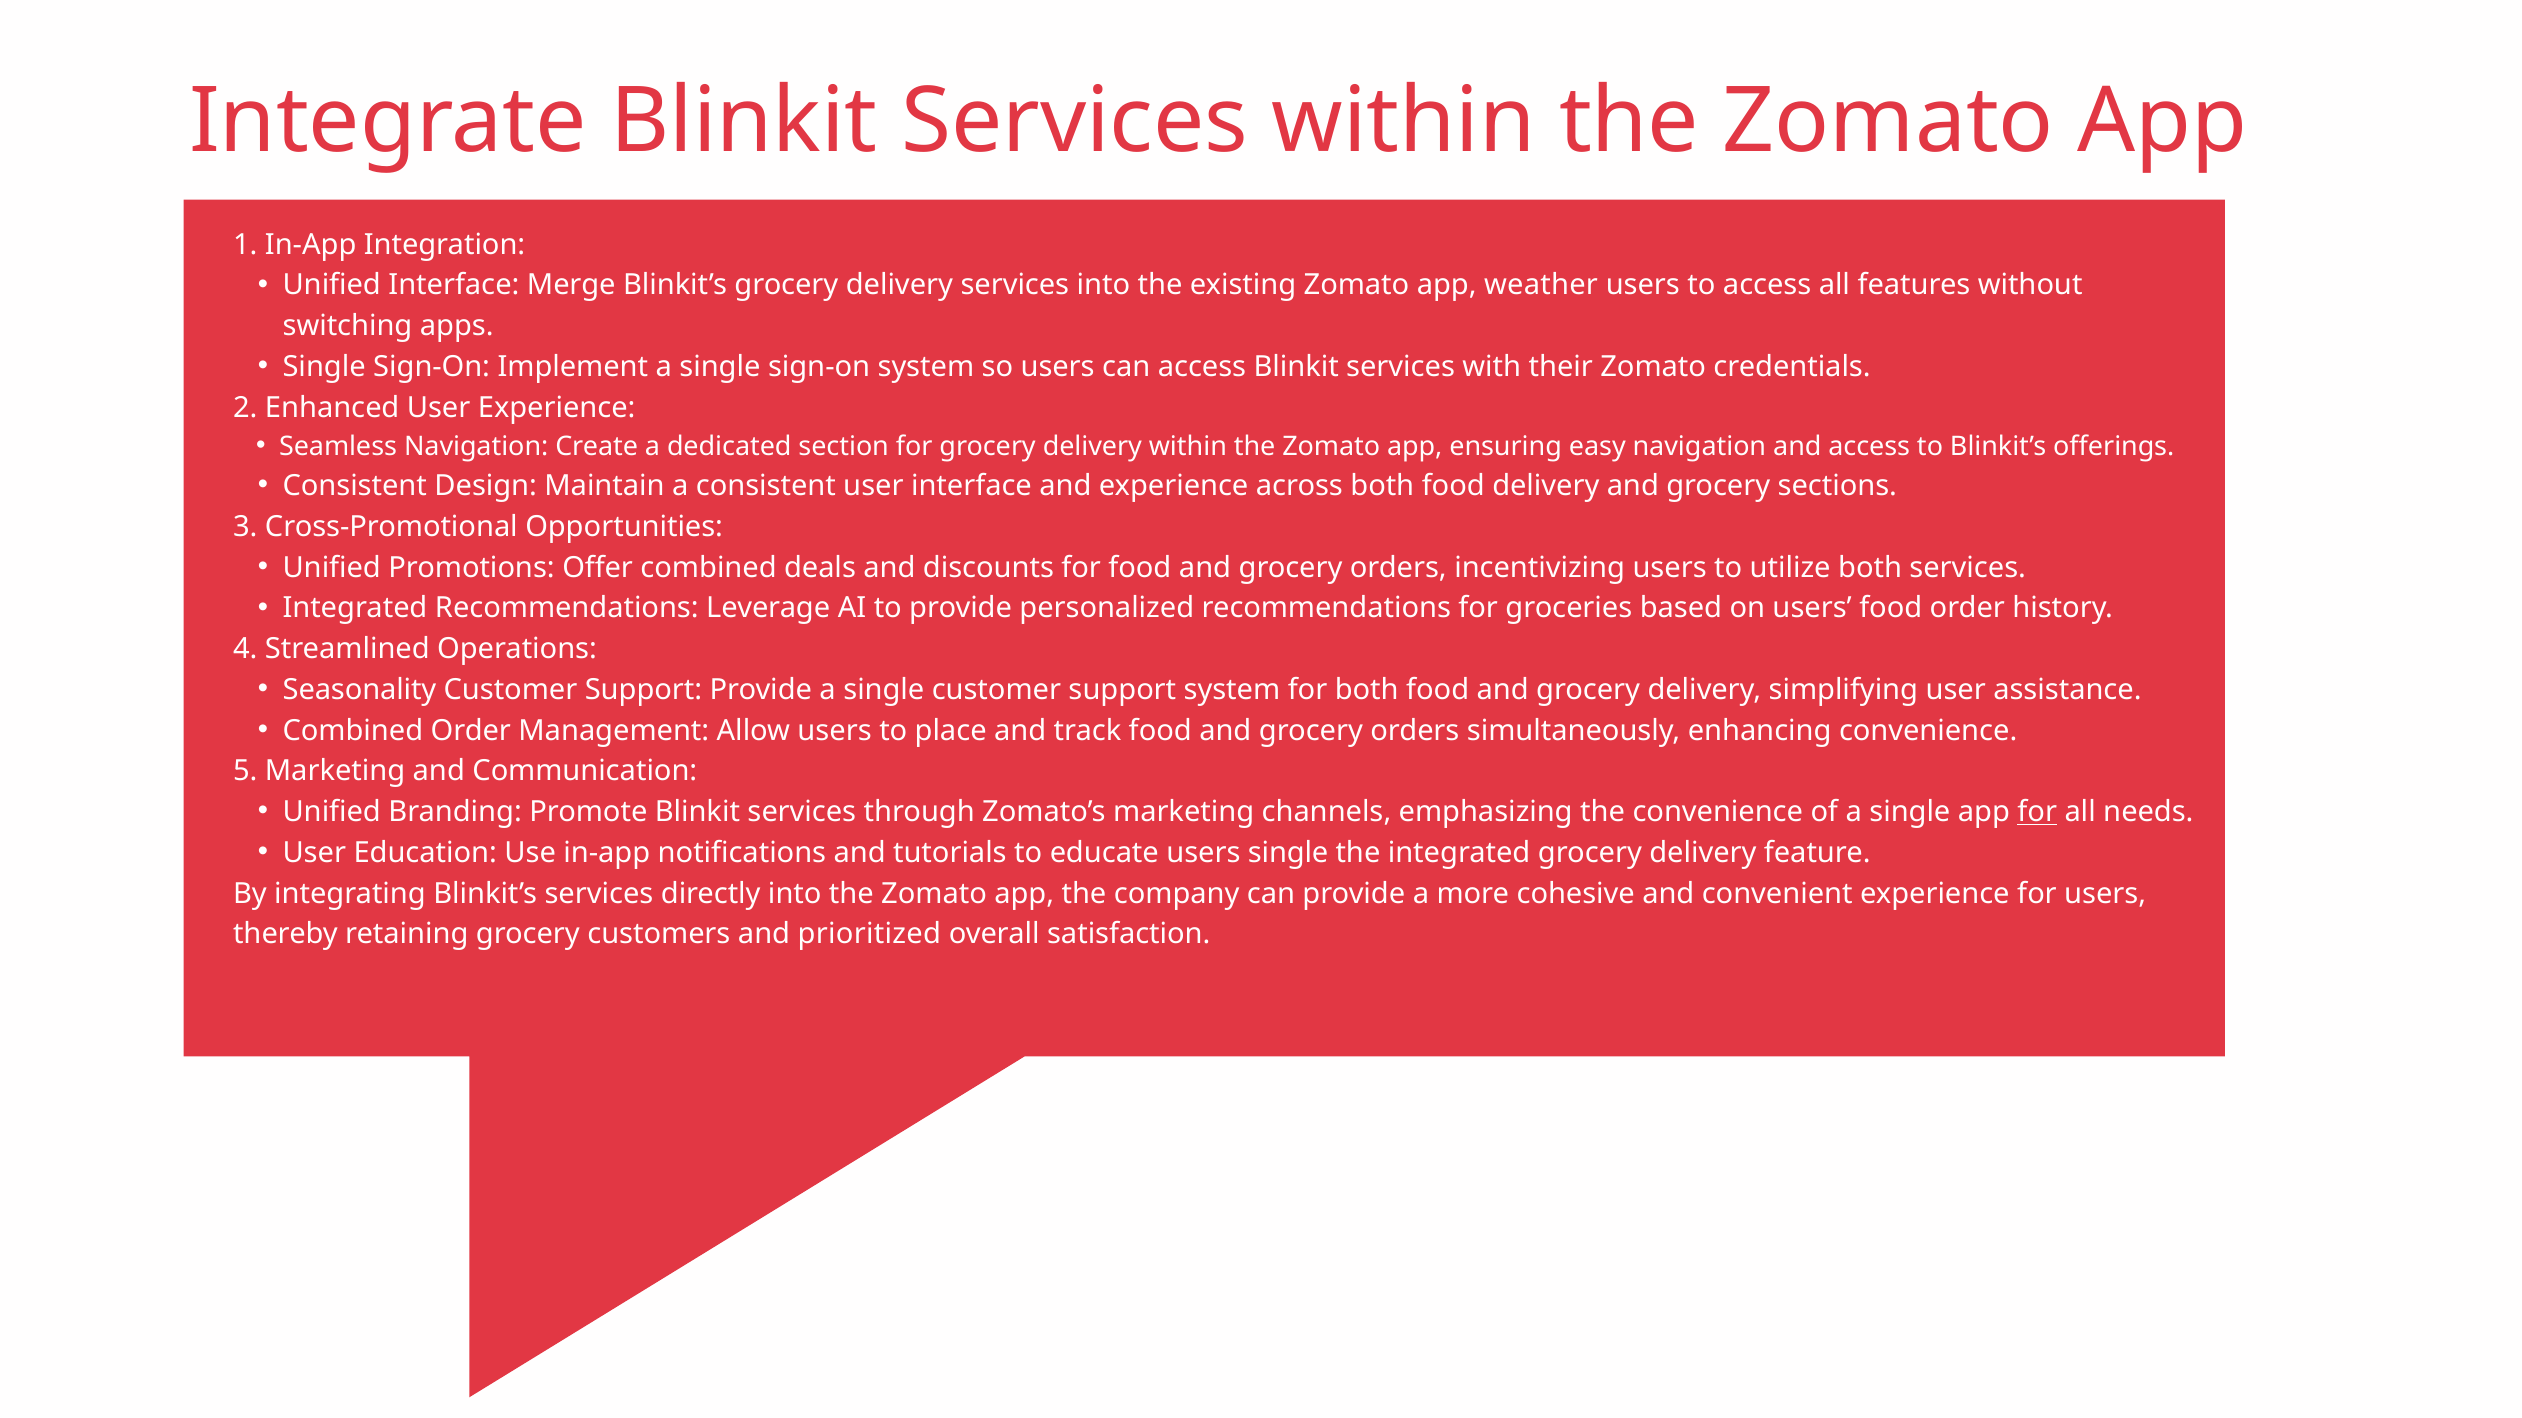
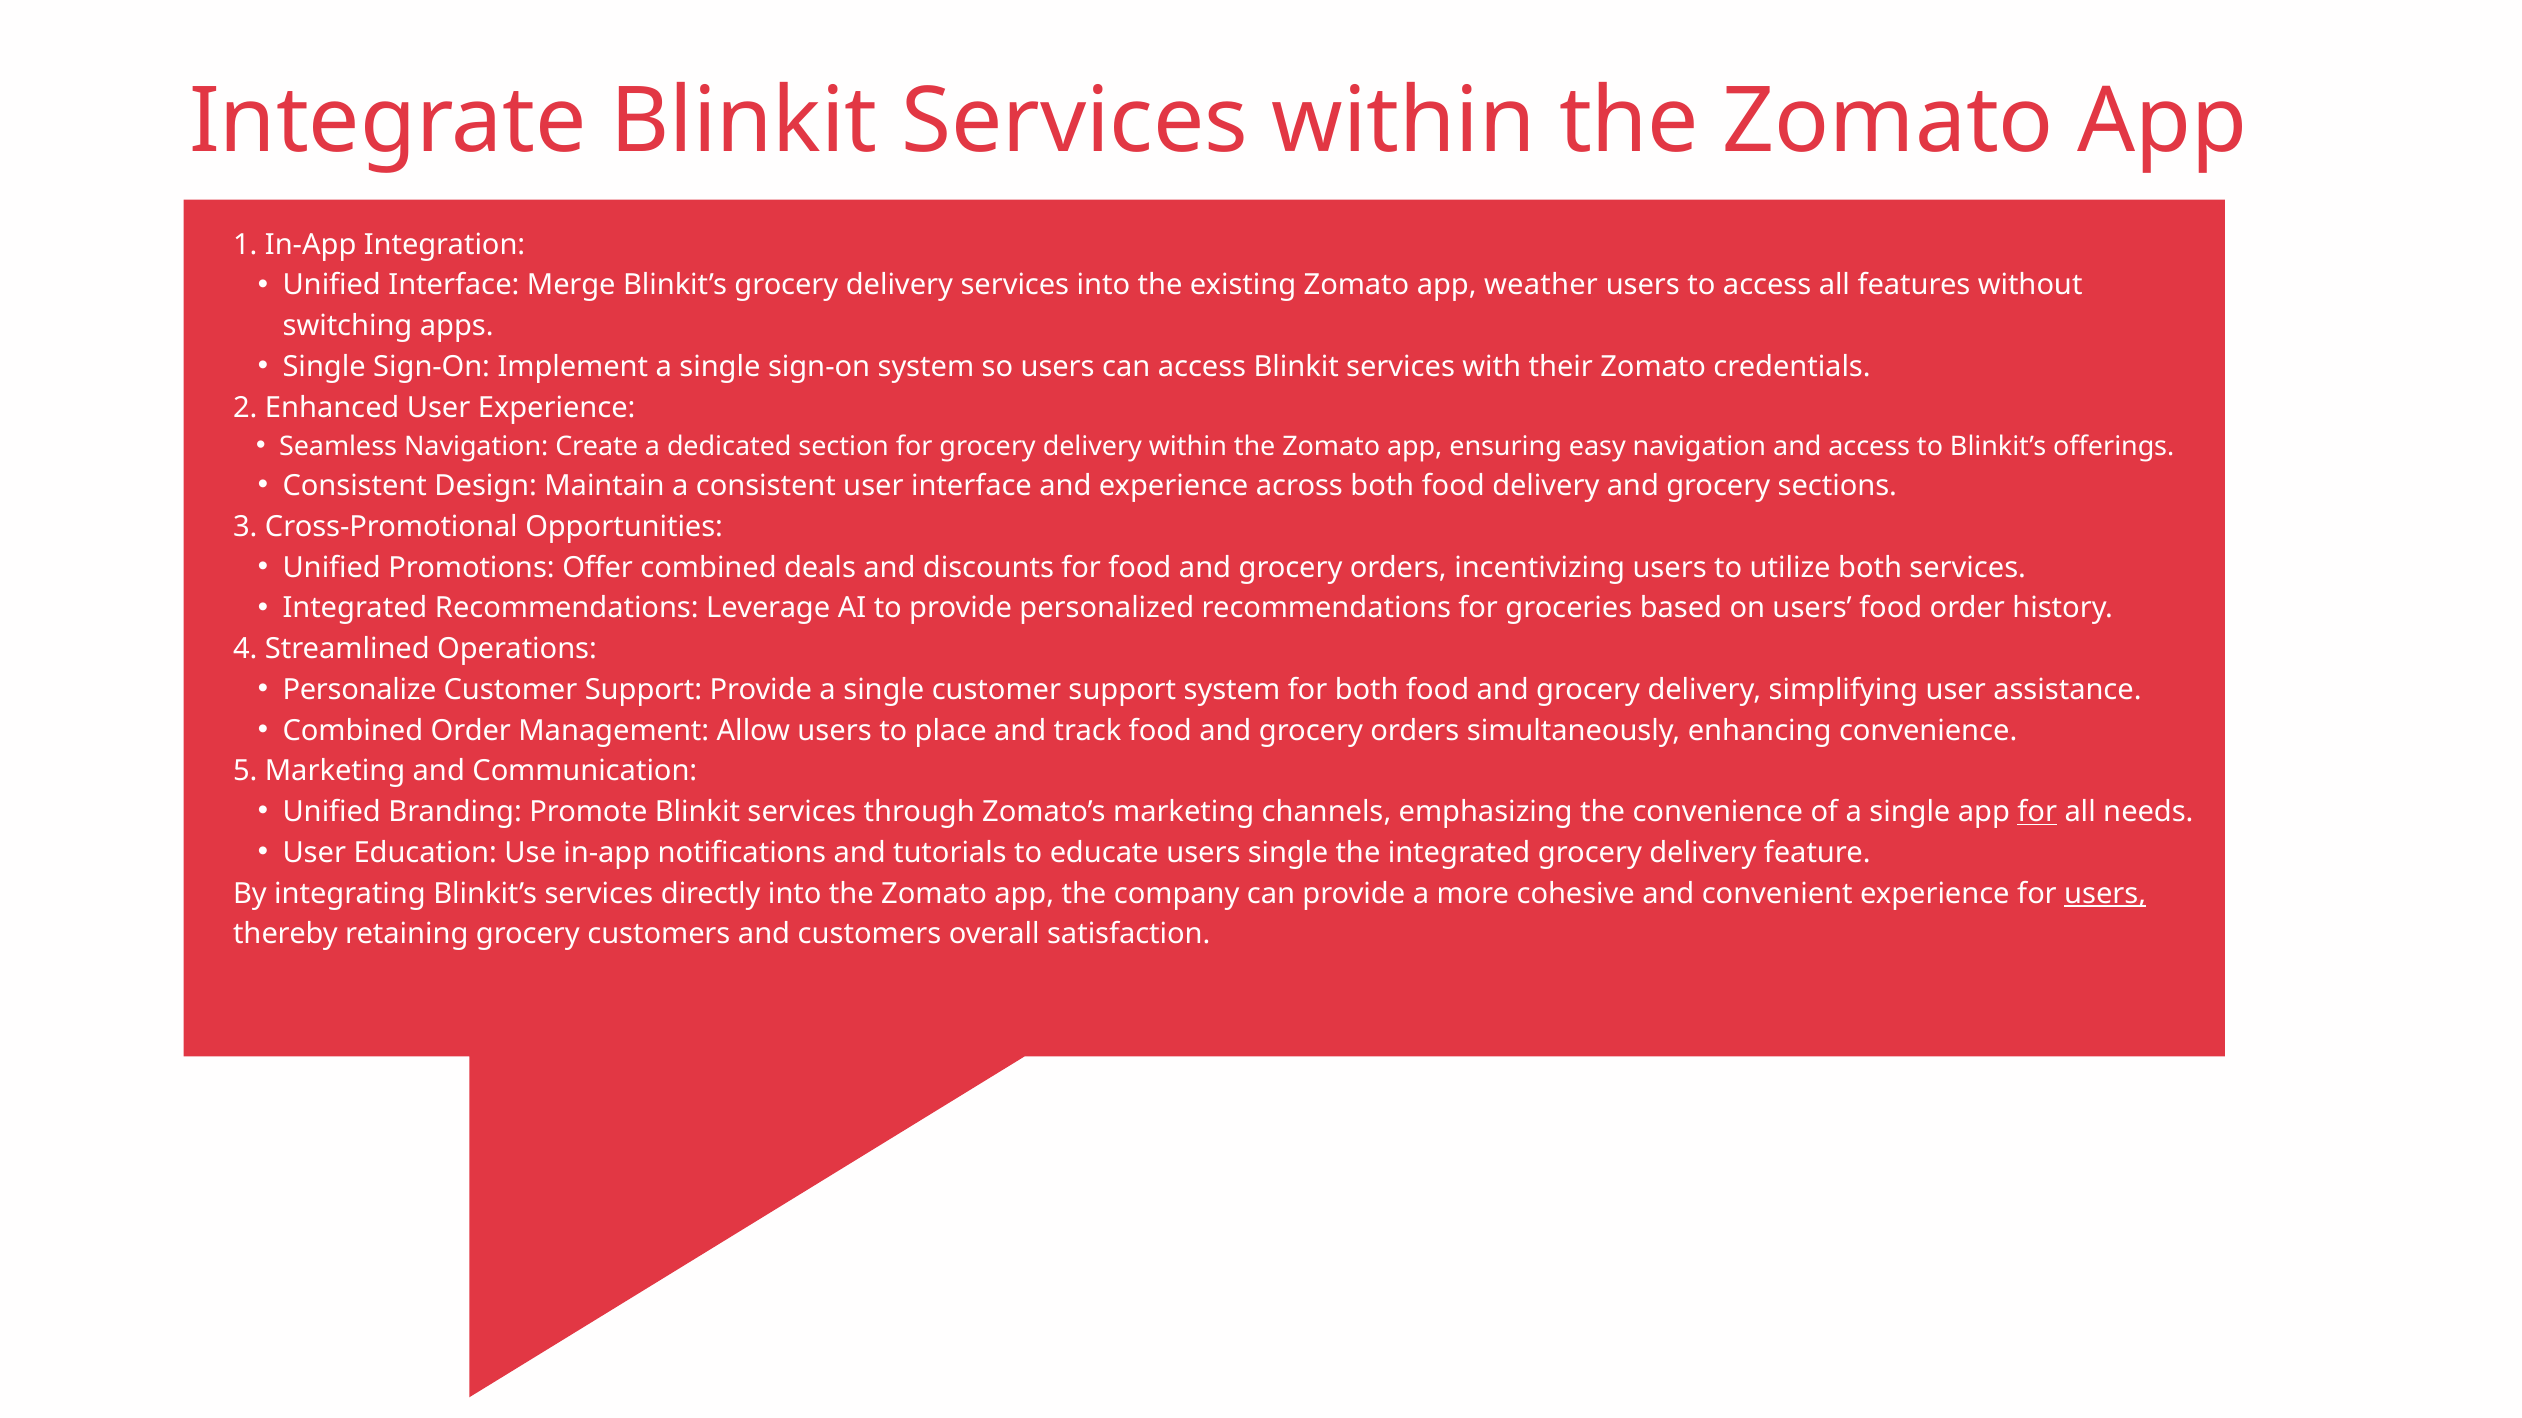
Seasonality: Seasonality -> Personalize
users at (2105, 894) underline: none -> present
and prioritized: prioritized -> customers
